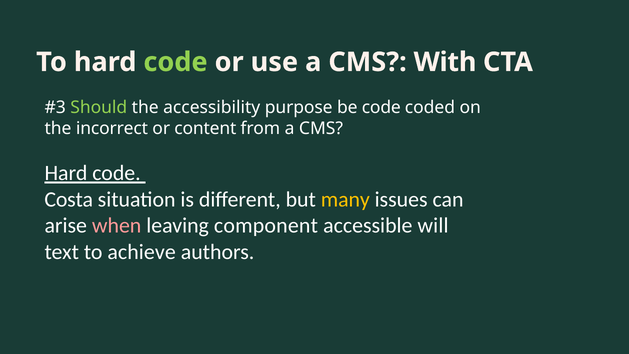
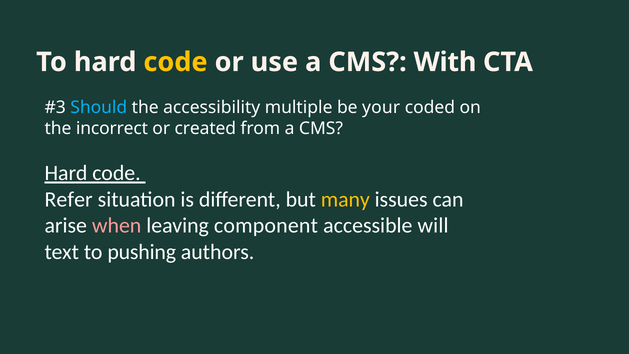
code at (175, 62) colour: light green -> yellow
Should colour: light green -> light blue
purpose: purpose -> multiple
be code: code -> your
content: content -> created
Costa: Costa -> Refer
achieve: achieve -> pushing
